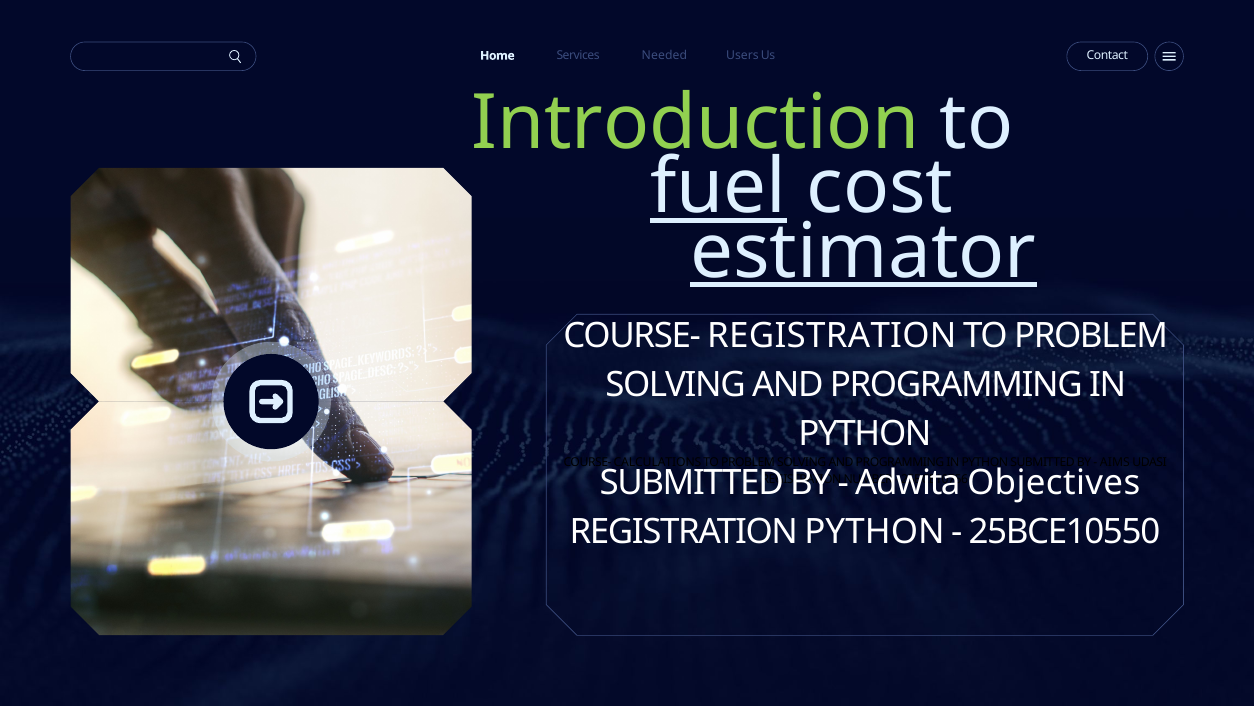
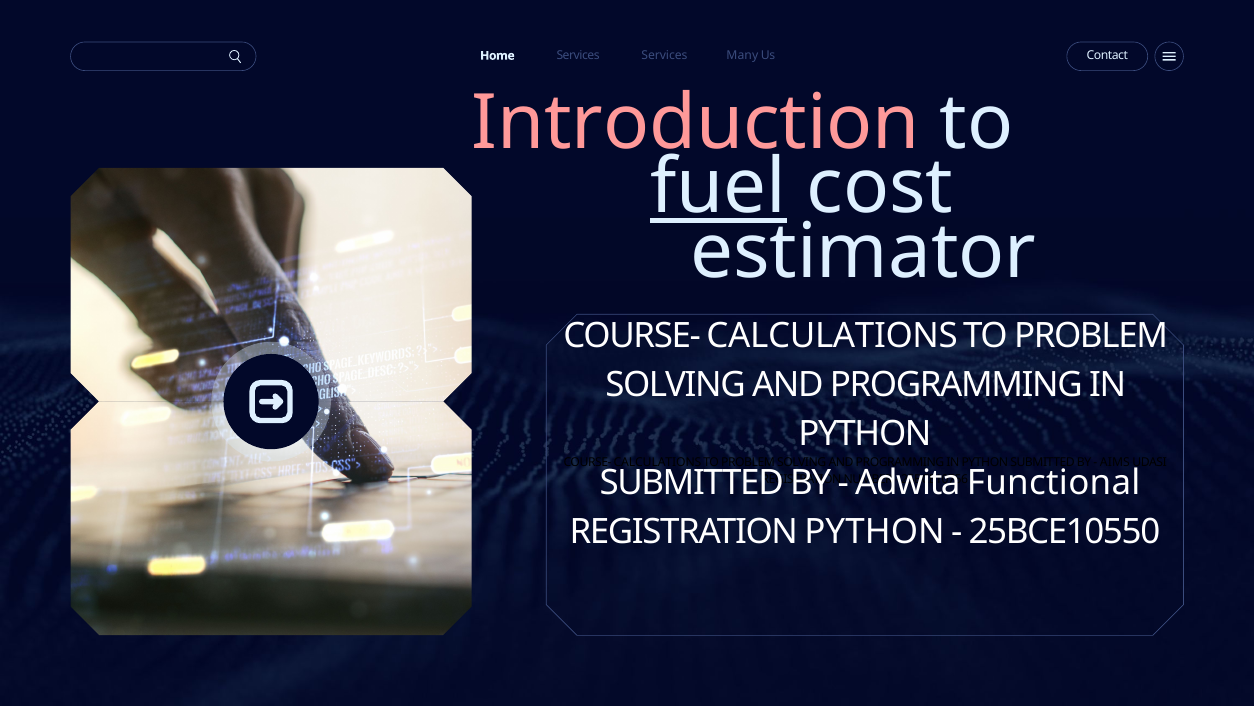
Needed at (664, 56): Needed -> Services
Users: Users -> Many
Introduction colour: light green -> pink
estimator underline: present -> none
REGISTRATION at (832, 336): REGISTRATION -> CALCULATIONS
Objectives: Objectives -> Functional
